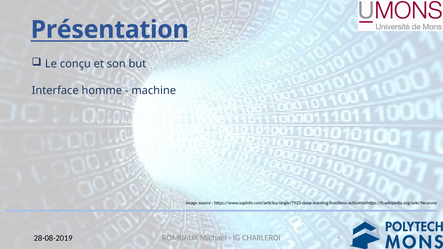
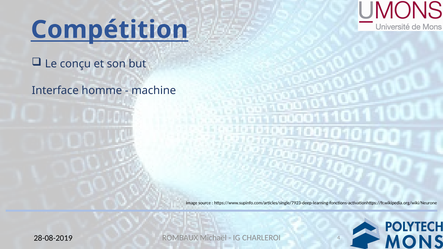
Présentation: Présentation -> Compétition
